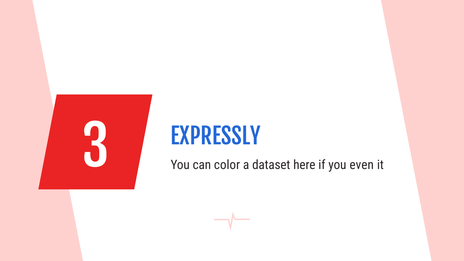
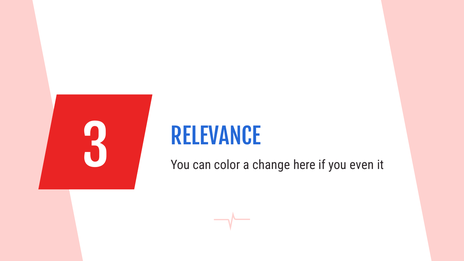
EXPRESSLY: EXPRESSLY -> RELEVANCE
dataset: dataset -> change
